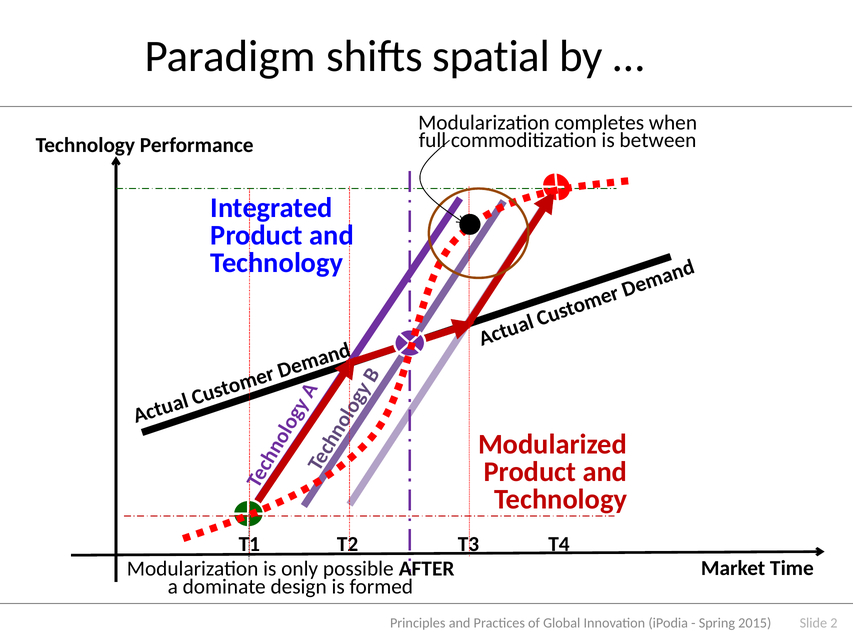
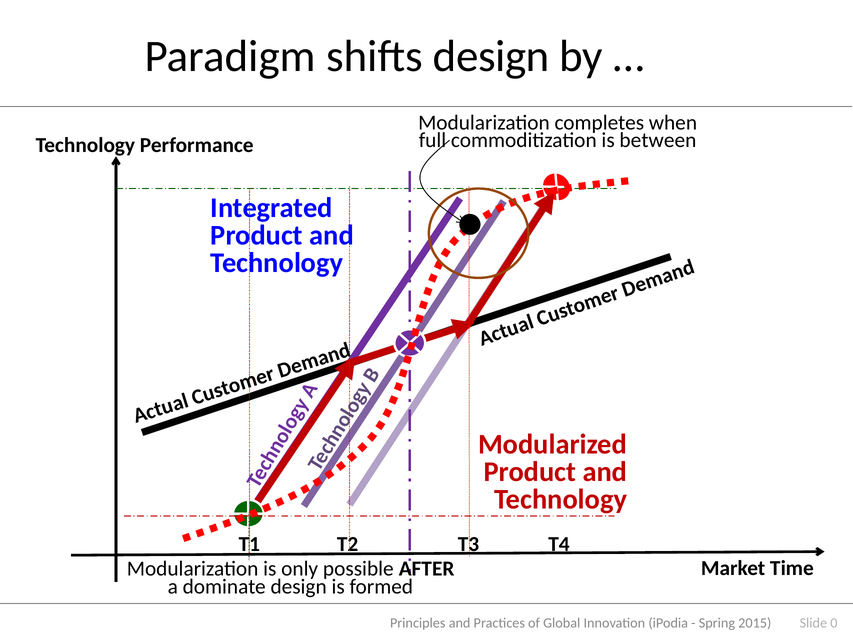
shifts spatial: spatial -> design
2: 2 -> 0
